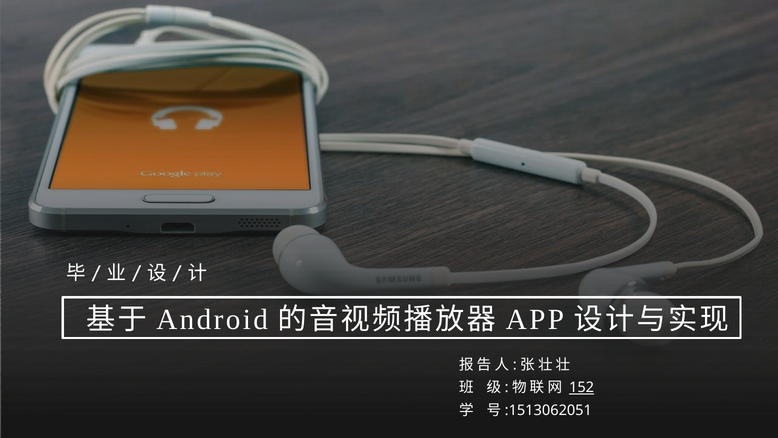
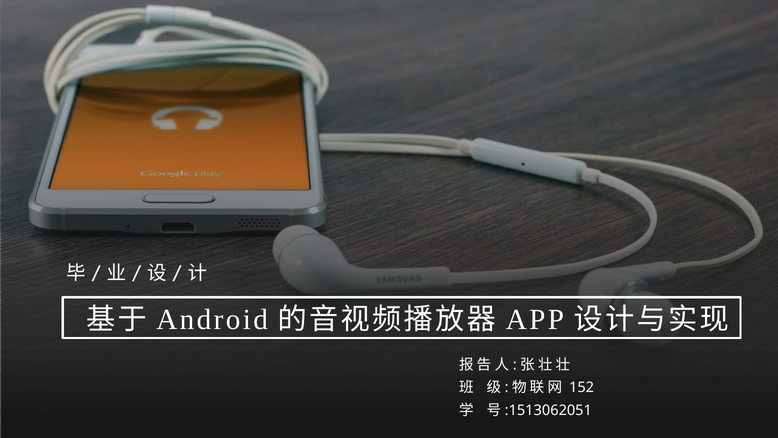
152 underline: present -> none
